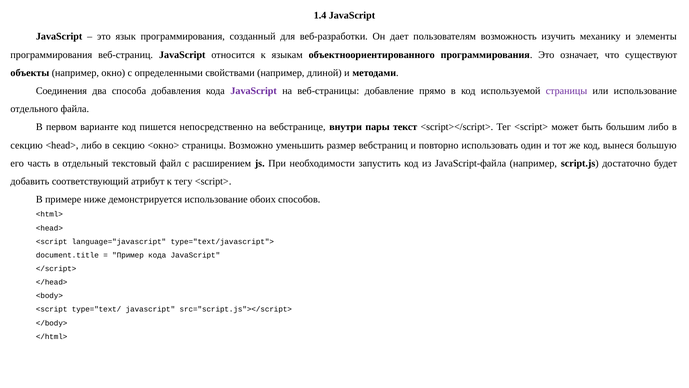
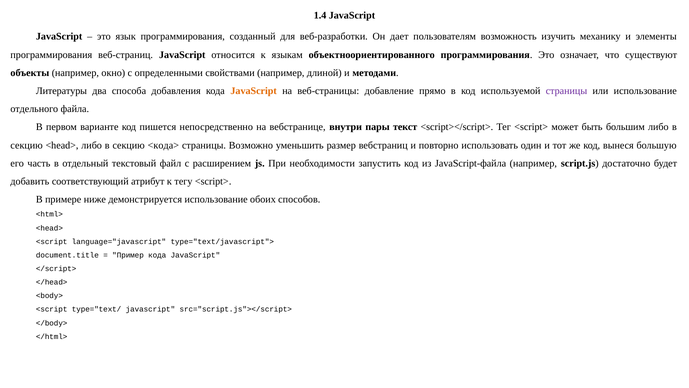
Соединения: Соединения -> Литературы
JavaScript at (254, 91) colour: purple -> orange
<окно>: <окно> -> <кода>
